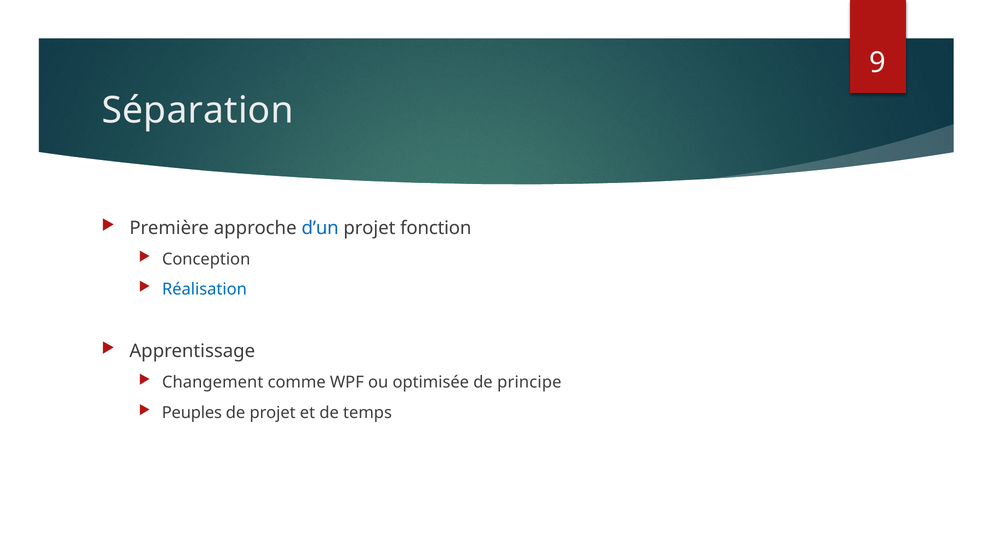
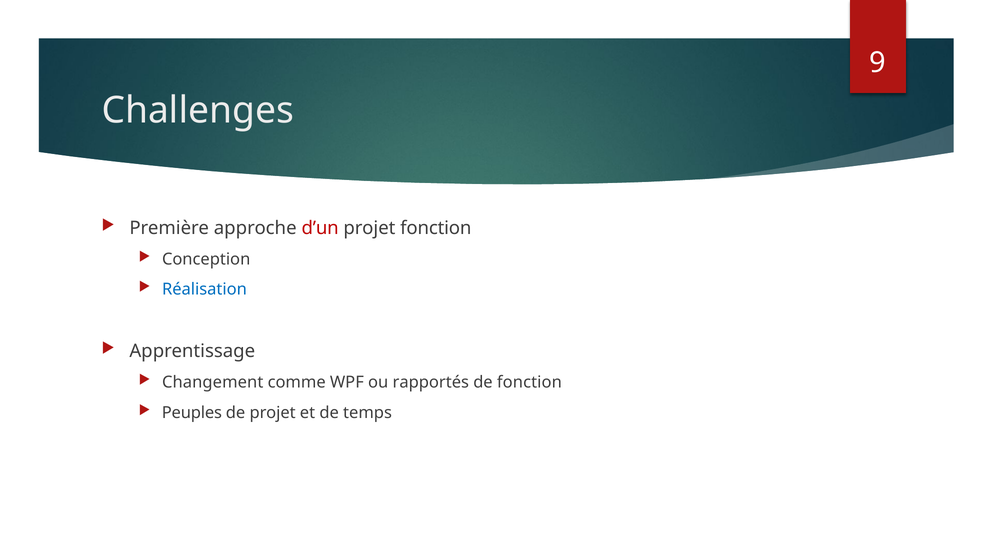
Séparation: Séparation -> Challenges
d’un colour: blue -> red
optimisée: optimisée -> rapportés
de principe: principe -> fonction
